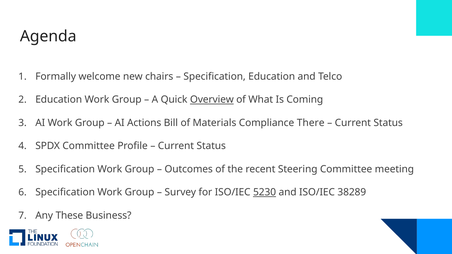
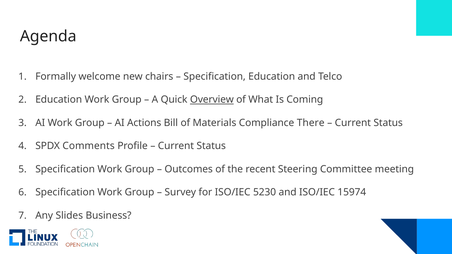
SPDX Committee: Committee -> Comments
5230 underline: present -> none
38289: 38289 -> 15974
These: These -> Slides
